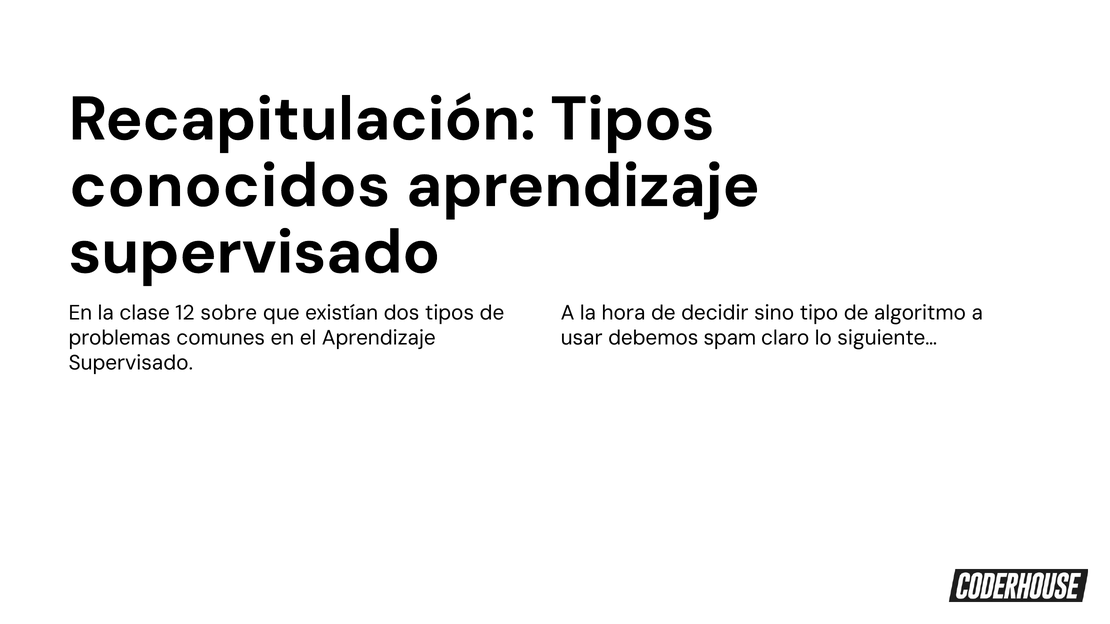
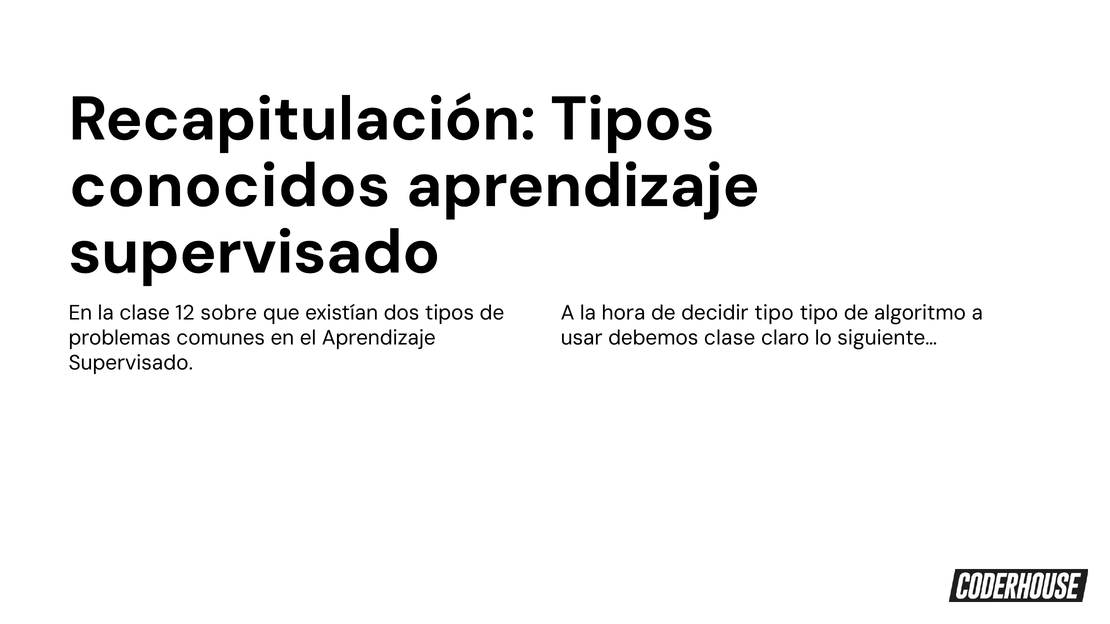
decidir sino: sino -> tipo
debemos spam: spam -> clase
